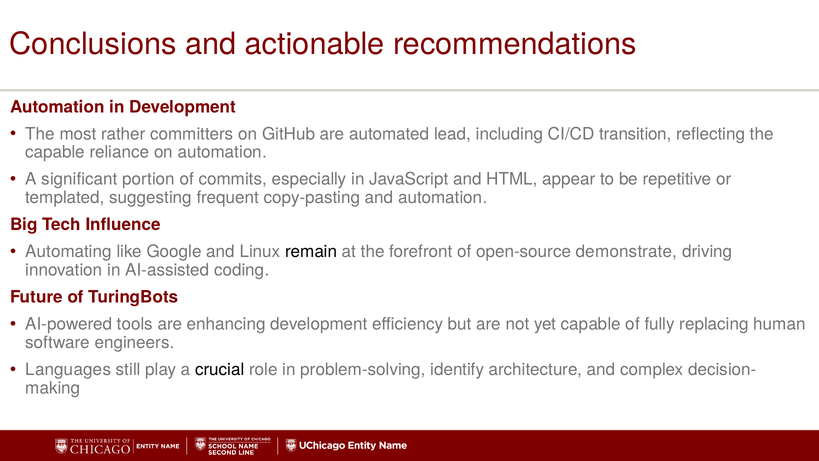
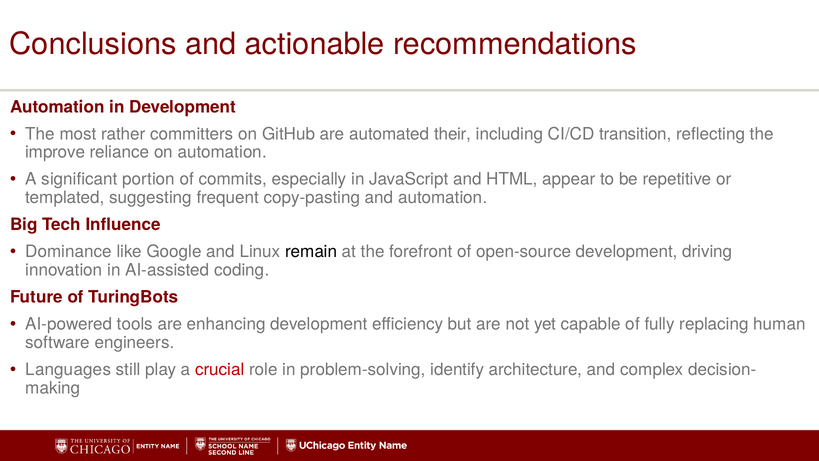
lead: lead -> their
capable at (55, 152): capable -> improve
Automating: Automating -> Dominance
open-source demonstrate: demonstrate -> development
crucial colour: black -> red
